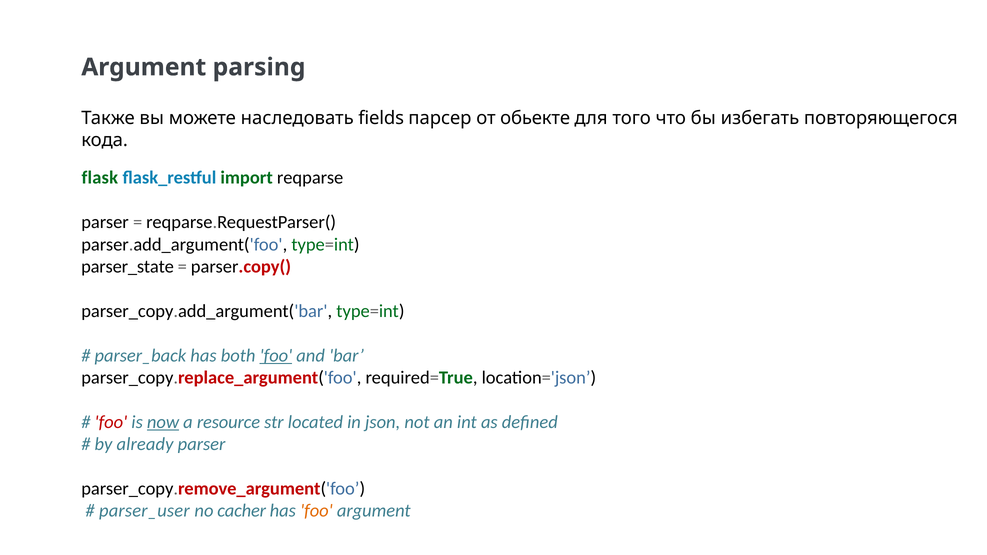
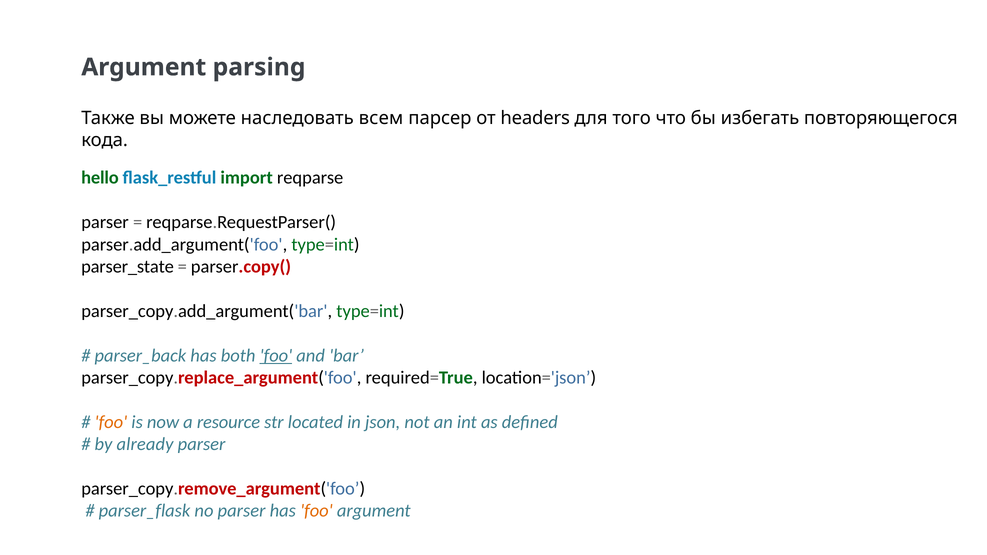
fields: fields -> всем
обьекте: обьекте -> headers
flask: flask -> hello
foo at (111, 422) colour: red -> orange
now underline: present -> none
parser_user: parser_user -> parser_flask
no cacher: cacher -> parser
